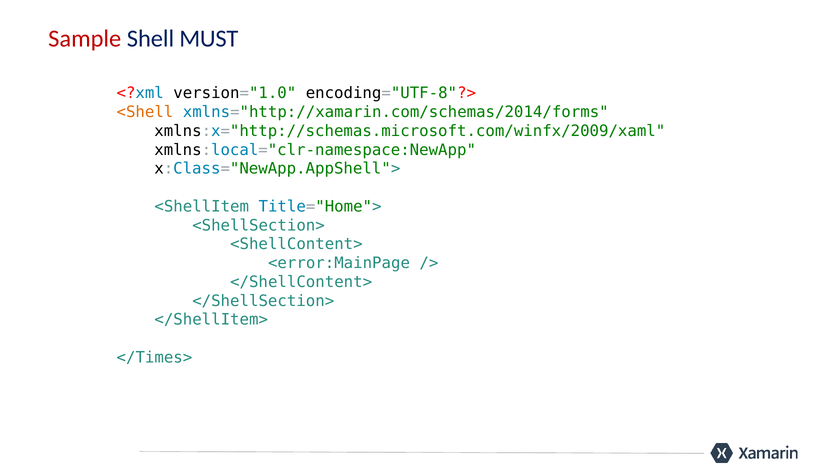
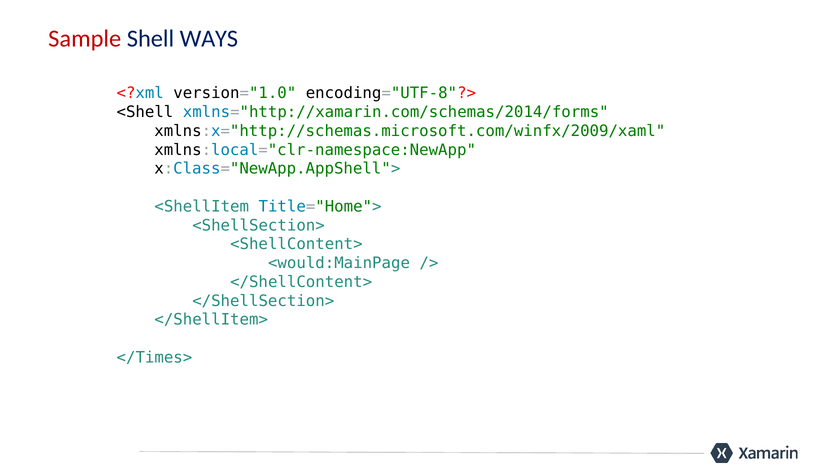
MUST: MUST -> WAYS
<Shell colour: orange -> black
<error:MainPage: <error:MainPage -> <would:MainPage
